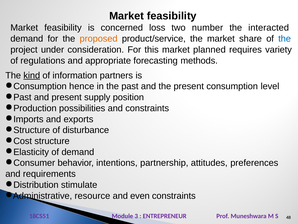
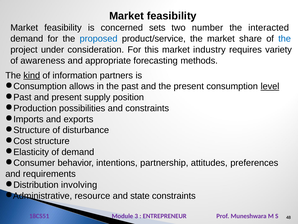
loss: loss -> sets
proposed colour: orange -> blue
planned: planned -> industry
regulations: regulations -> awareness
hence: hence -> allows
level underline: none -> present
stimulate: stimulate -> involving
even: even -> state
